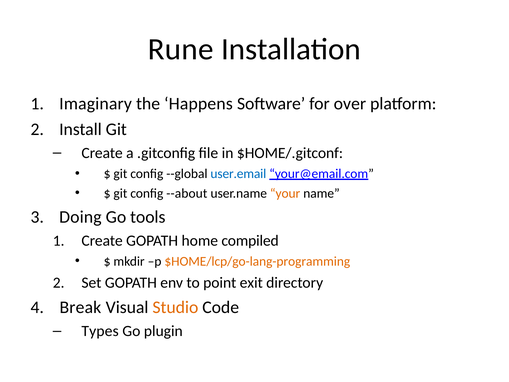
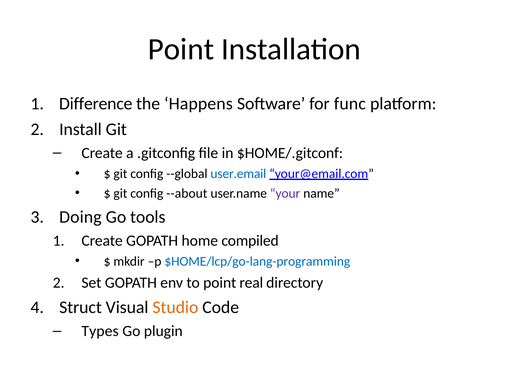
Rune at (181, 49): Rune -> Point
Imaginary: Imaginary -> Difference
over: over -> func
your colour: orange -> purple
$HOME/lcp/go-lang-programming colour: orange -> blue
exit: exit -> real
Break: Break -> Struct
